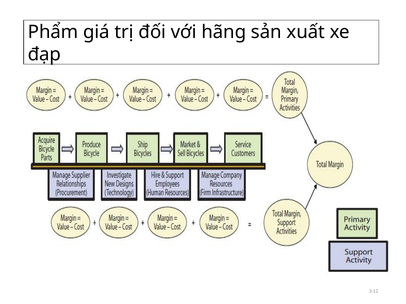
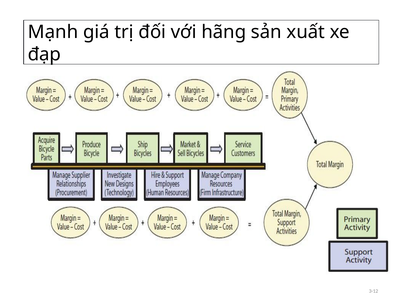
Phẩm: Phẩm -> Mạnh
